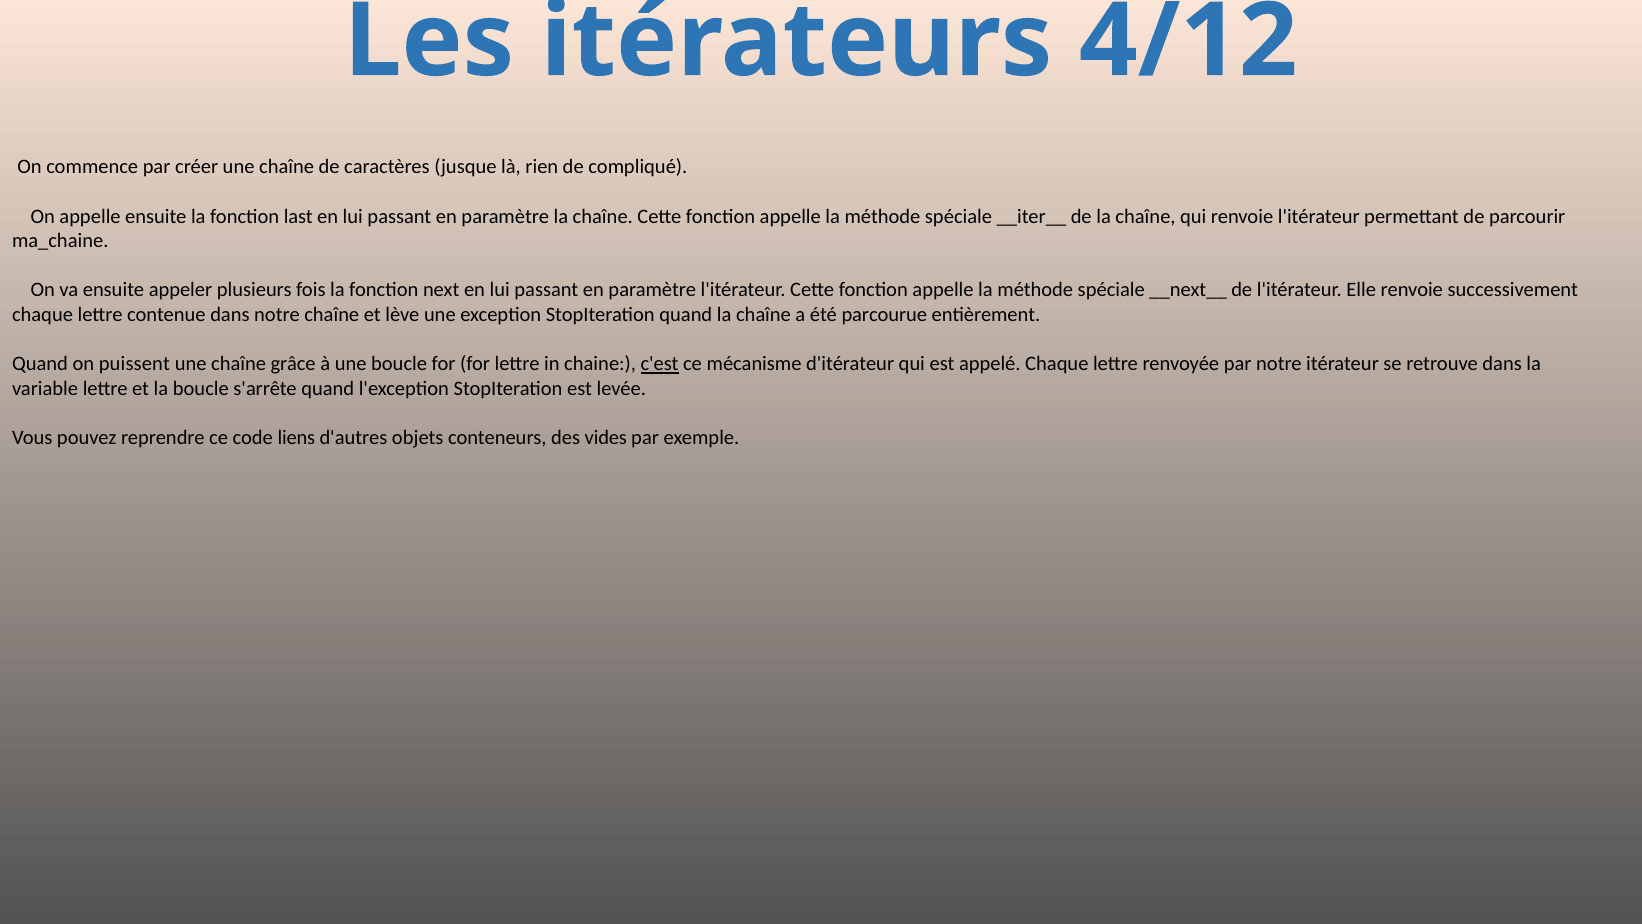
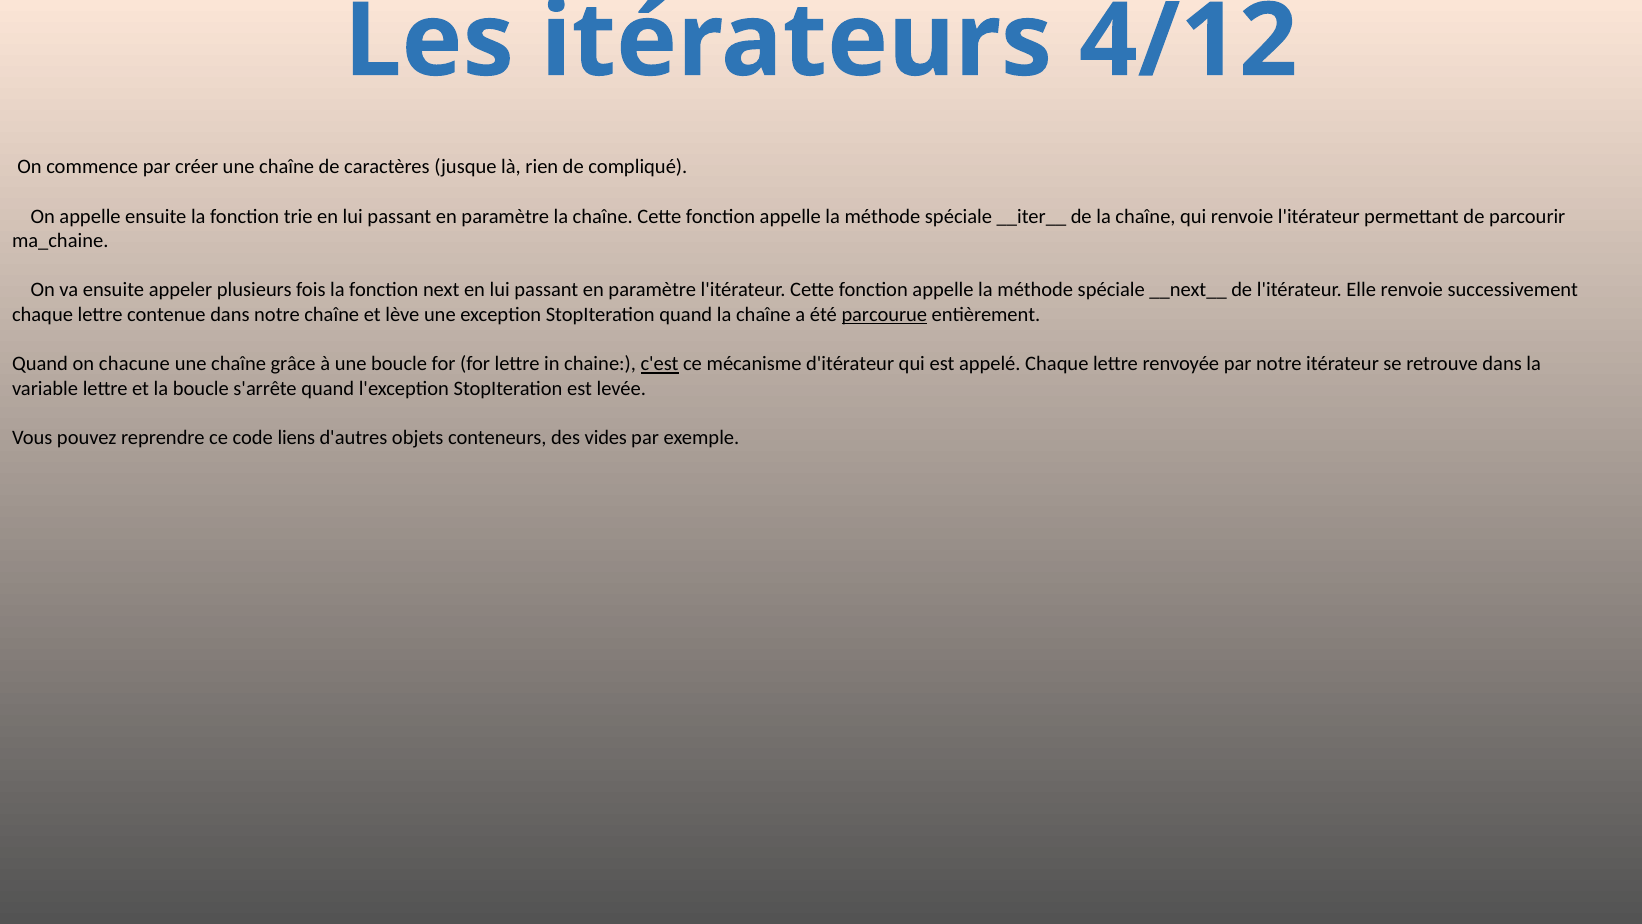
last: last -> trie
parcourue underline: none -> present
puissent: puissent -> chacune
